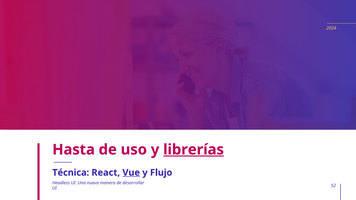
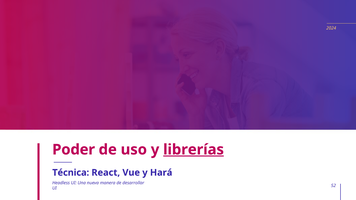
Hasta: Hasta -> Poder
Vue underline: present -> none
Flujo: Flujo -> Hará
